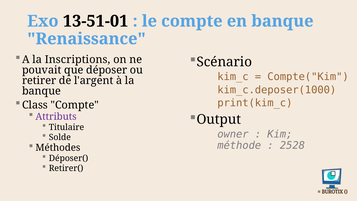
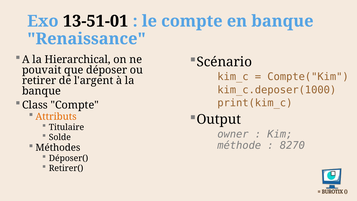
Inscriptions: Inscriptions -> Hierarchical
Attributs colour: purple -> orange
2528: 2528 -> 8270
